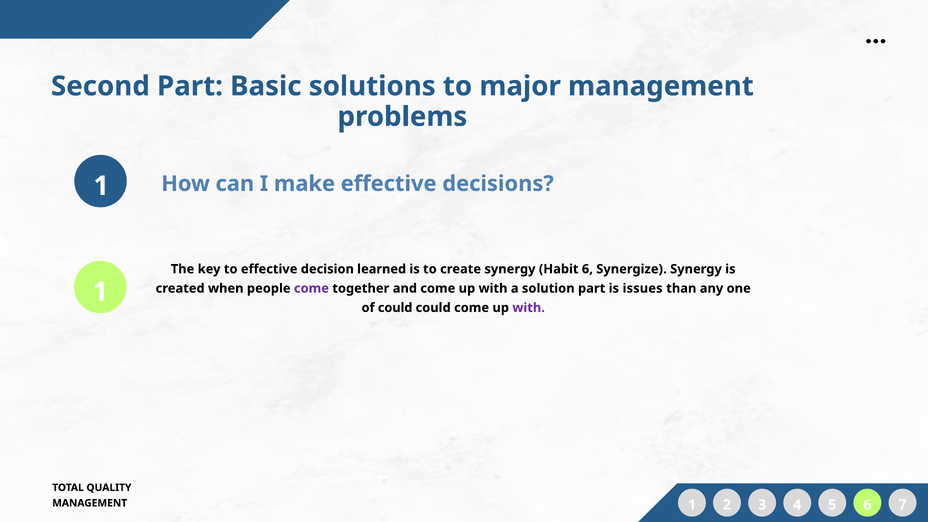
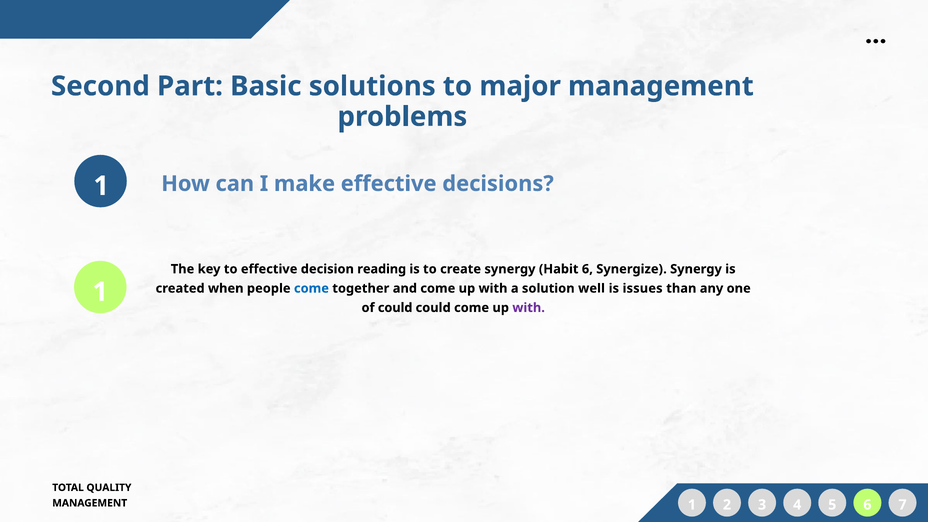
learned: learned -> reading
come at (311, 288) colour: purple -> blue
solution part: part -> well
